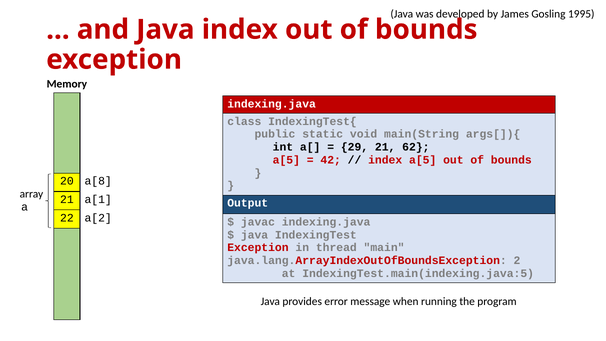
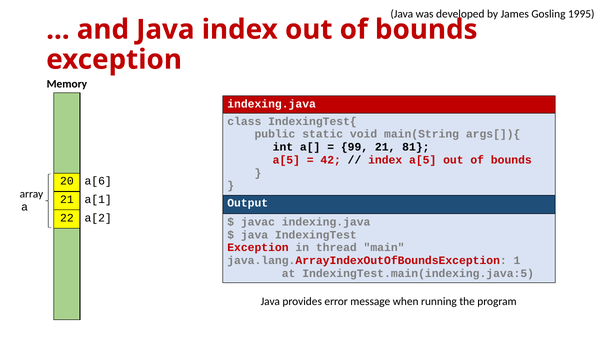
29: 29 -> 99
62: 62 -> 81
a[8: a[8 -> a[6
2: 2 -> 1
